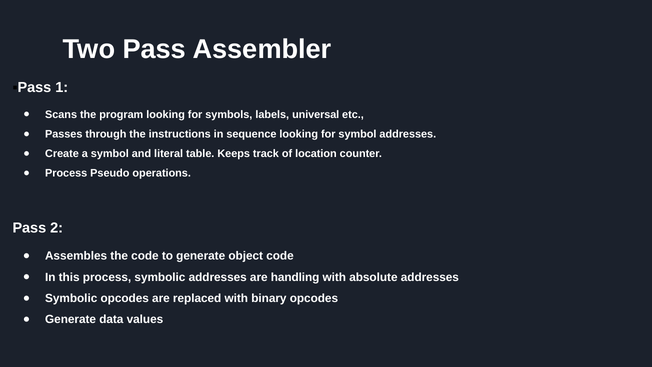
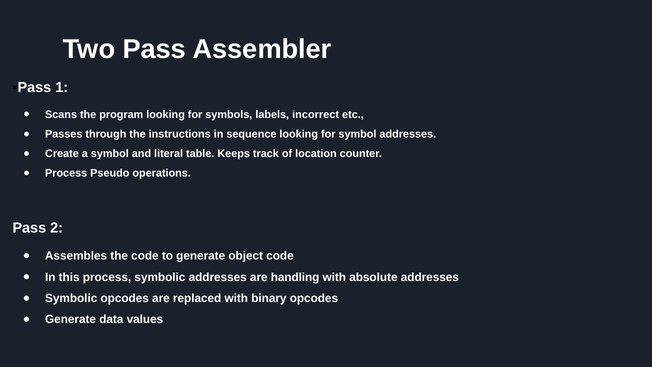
universal: universal -> incorrect
